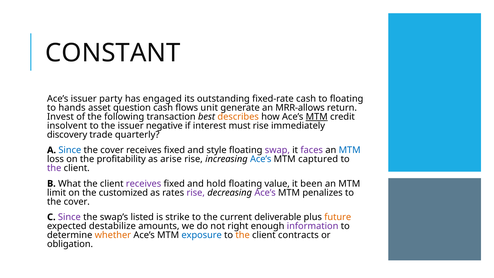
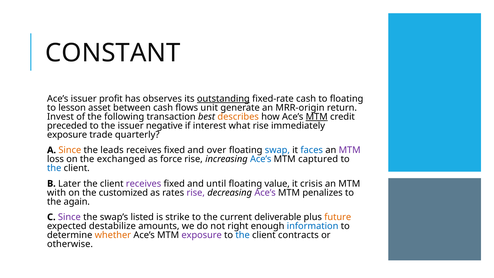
party: party -> profit
engaged: engaged -> observes
outstanding underline: none -> present
hands: hands -> lesson
question: question -> between
MRR-allows: MRR-allows -> MRR-origin
insolvent: insolvent -> preceded
must: must -> what
discovery at (67, 135): discovery -> exposure
Since at (70, 150) colour: blue -> orange
cover at (112, 150): cover -> leads
style: style -> over
swap colour: purple -> blue
faces colour: purple -> blue
MTM at (350, 150) colour: blue -> purple
profitability: profitability -> exchanged
arise: arise -> force
the at (54, 168) colour: purple -> blue
What: What -> Later
hold: hold -> until
been: been -> crisis
limit: limit -> with
cover at (77, 202): cover -> again
information colour: purple -> blue
exposure at (202, 235) colour: blue -> purple
the at (243, 235) colour: orange -> blue
obligation: obligation -> otherwise
